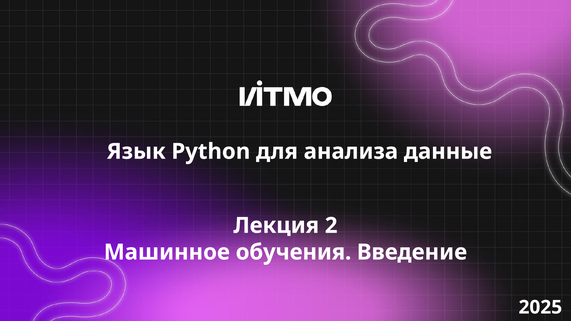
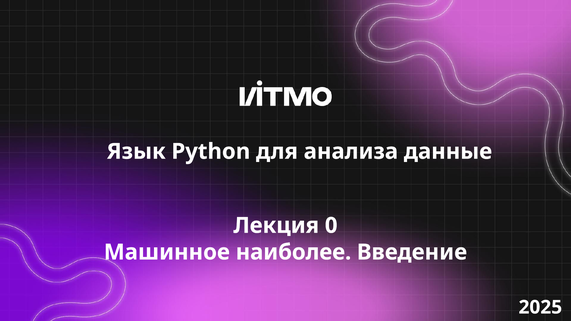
2: 2 -> 0
обучения: обучения -> наиболее
